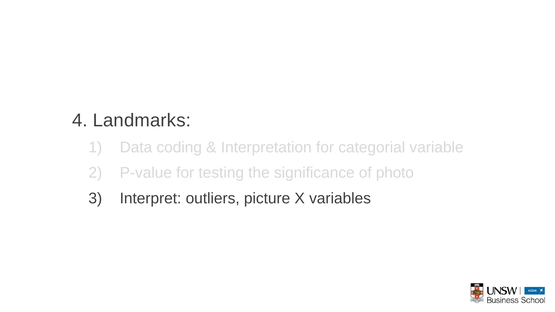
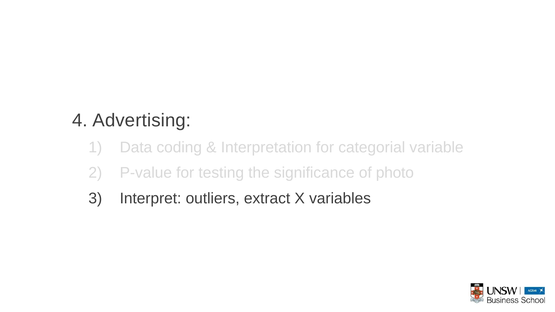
Landmarks: Landmarks -> Advertising
picture: picture -> extract
